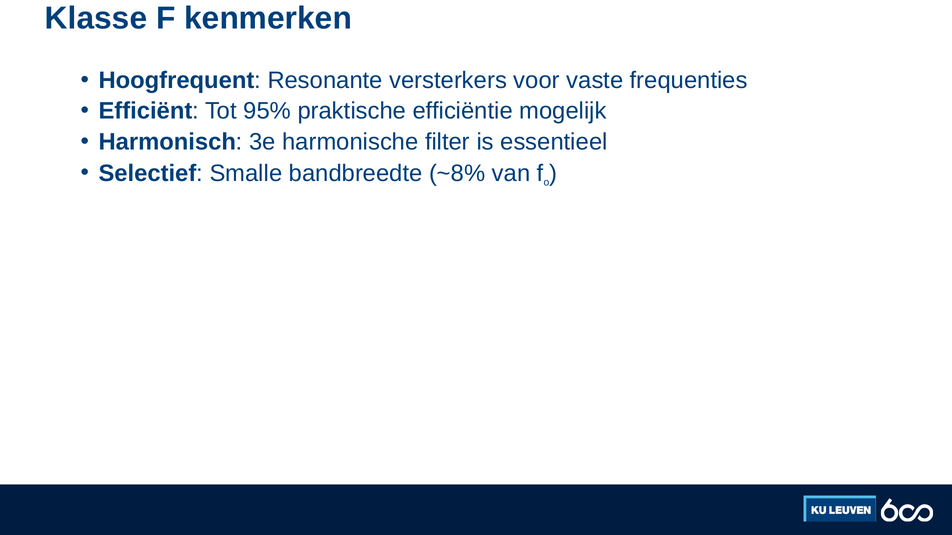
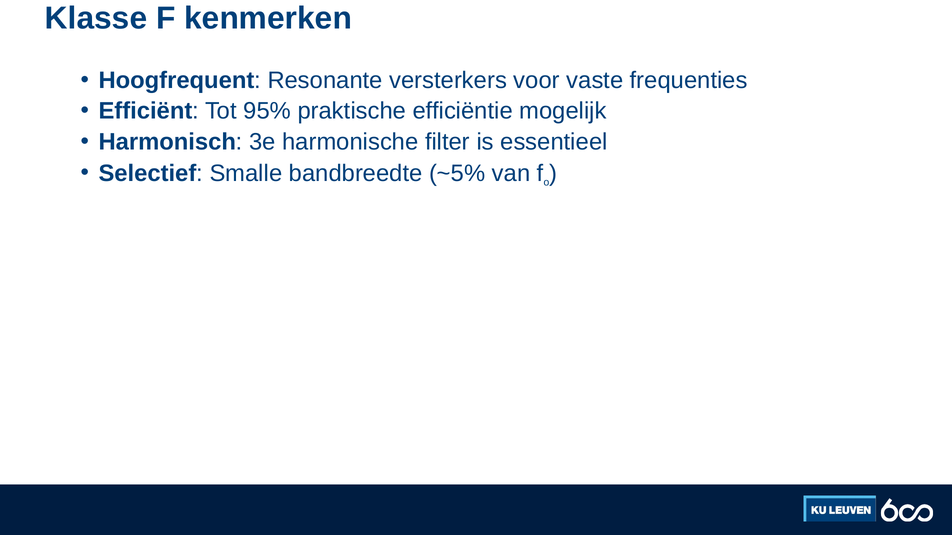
~8%: ~8% -> ~5%
